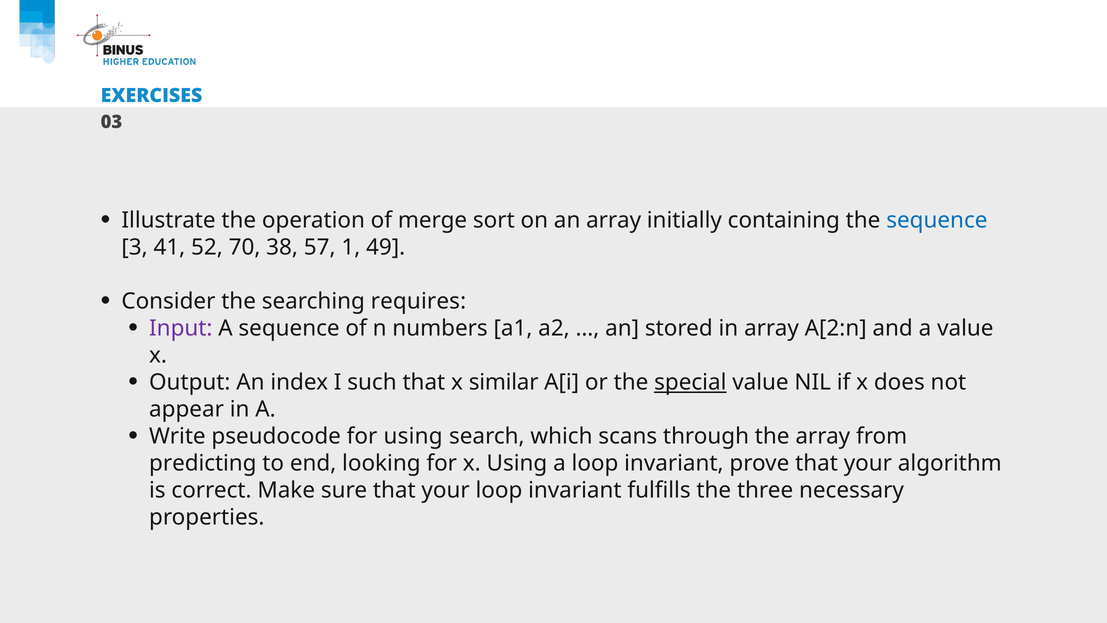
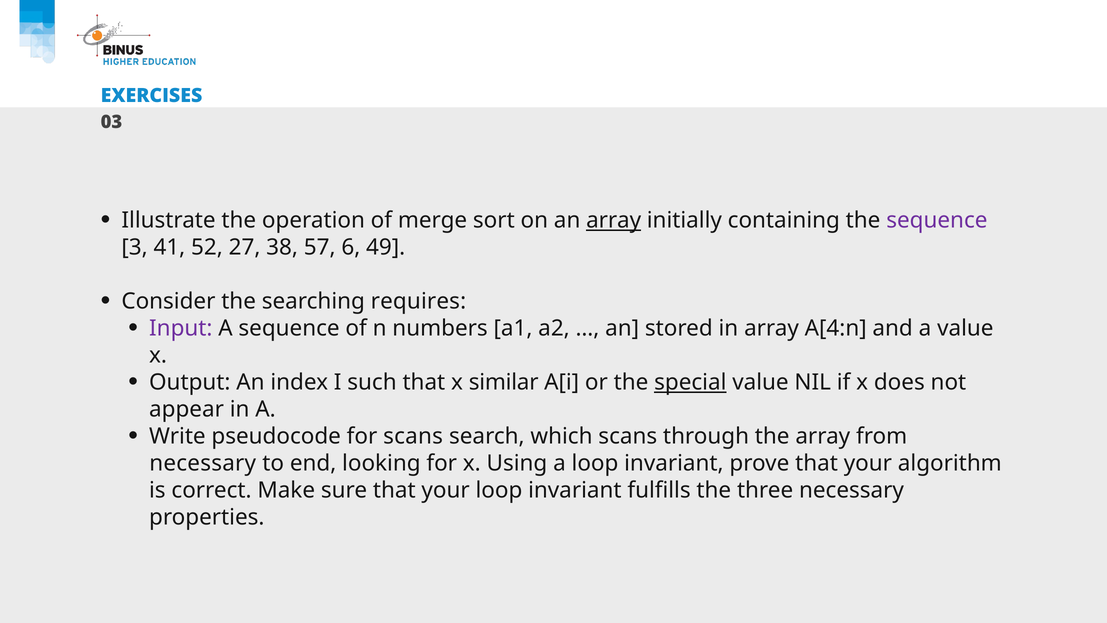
array at (614, 220) underline: none -> present
sequence at (937, 220) colour: blue -> purple
70: 70 -> 27
1: 1 -> 6
A[2:n: A[2:n -> A[4:n
for using: using -> scans
predicting at (203, 463): predicting -> necessary
